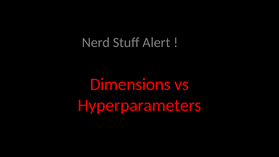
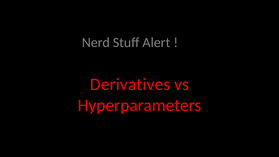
Dimensions: Dimensions -> Derivatives
